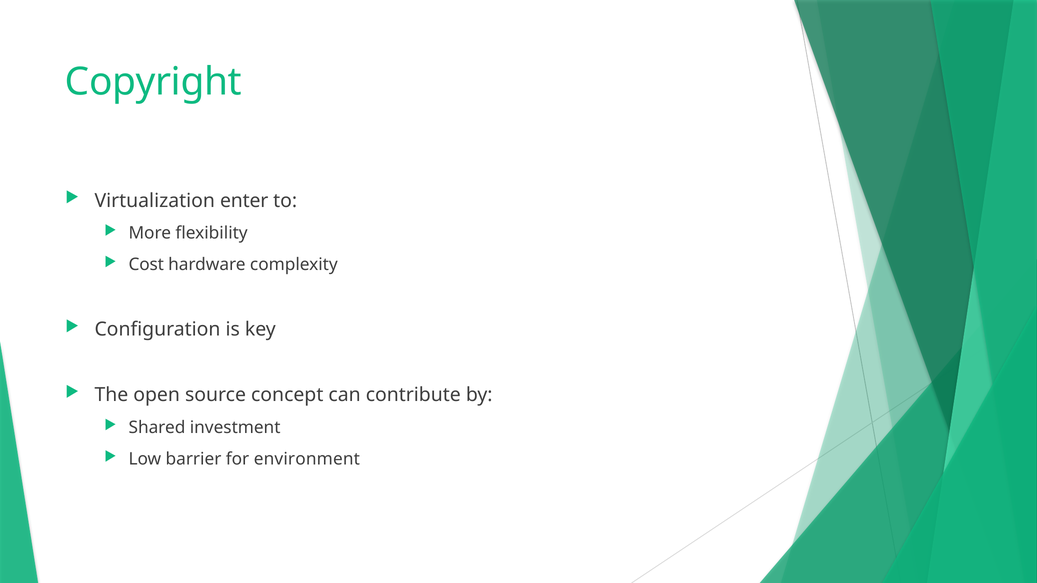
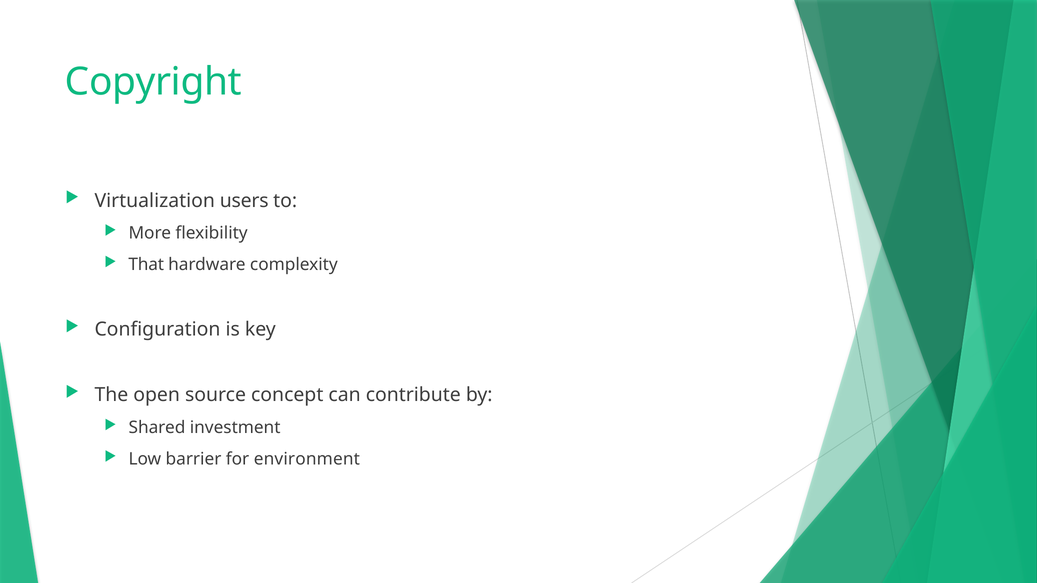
enter: enter -> users
Cost: Cost -> That
